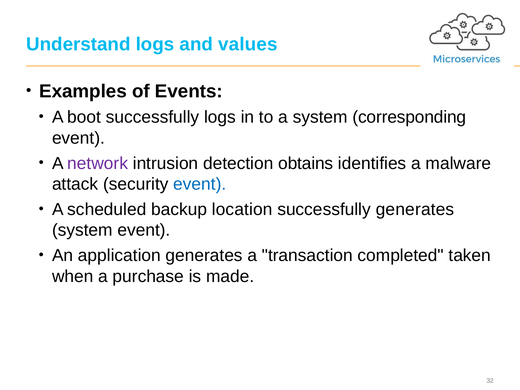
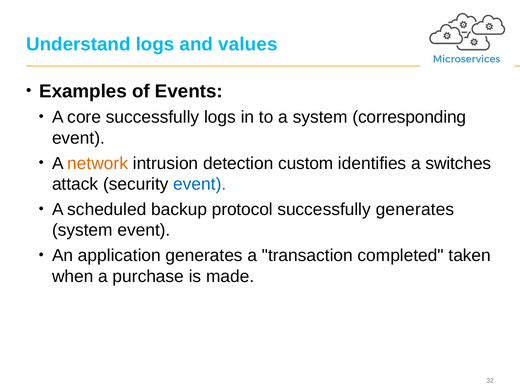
boot: boot -> core
network colour: purple -> orange
obtains: obtains -> custom
malware: malware -> switches
location: location -> protocol
